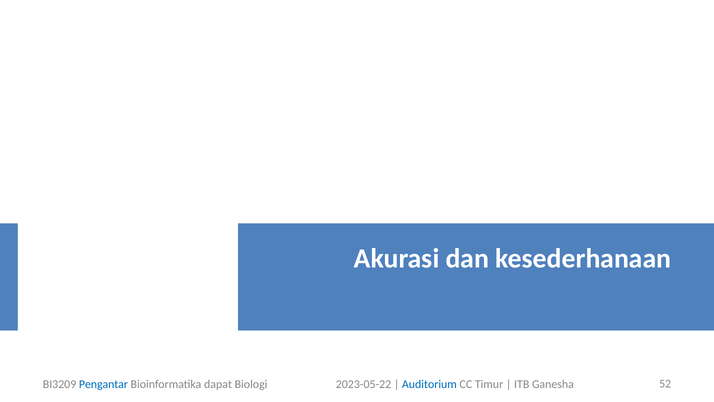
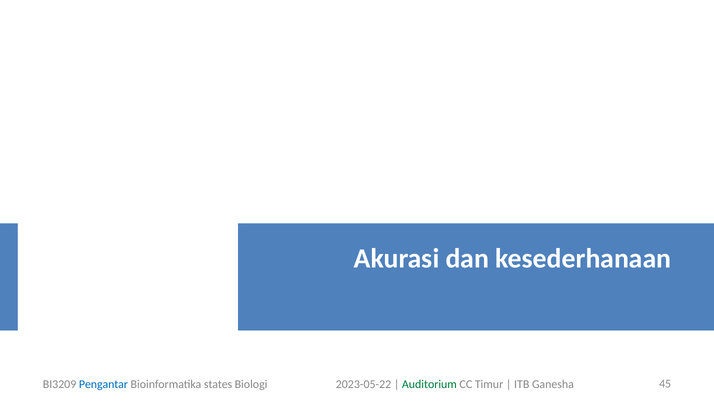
dapat: dapat -> states
Auditorium colour: blue -> green
52: 52 -> 45
